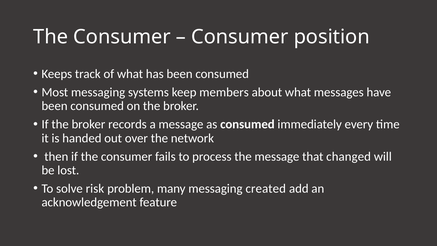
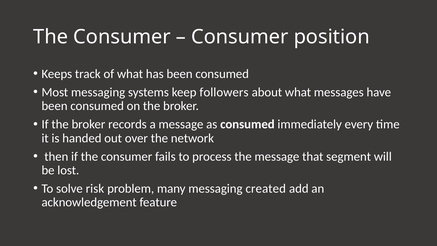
members: members -> followers
changed: changed -> segment
